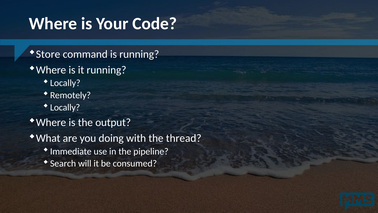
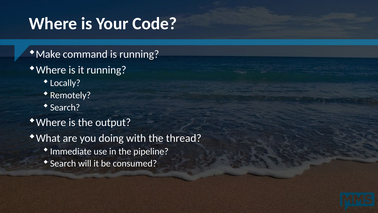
Store: Store -> Make
Locally at (65, 107): Locally -> Search
